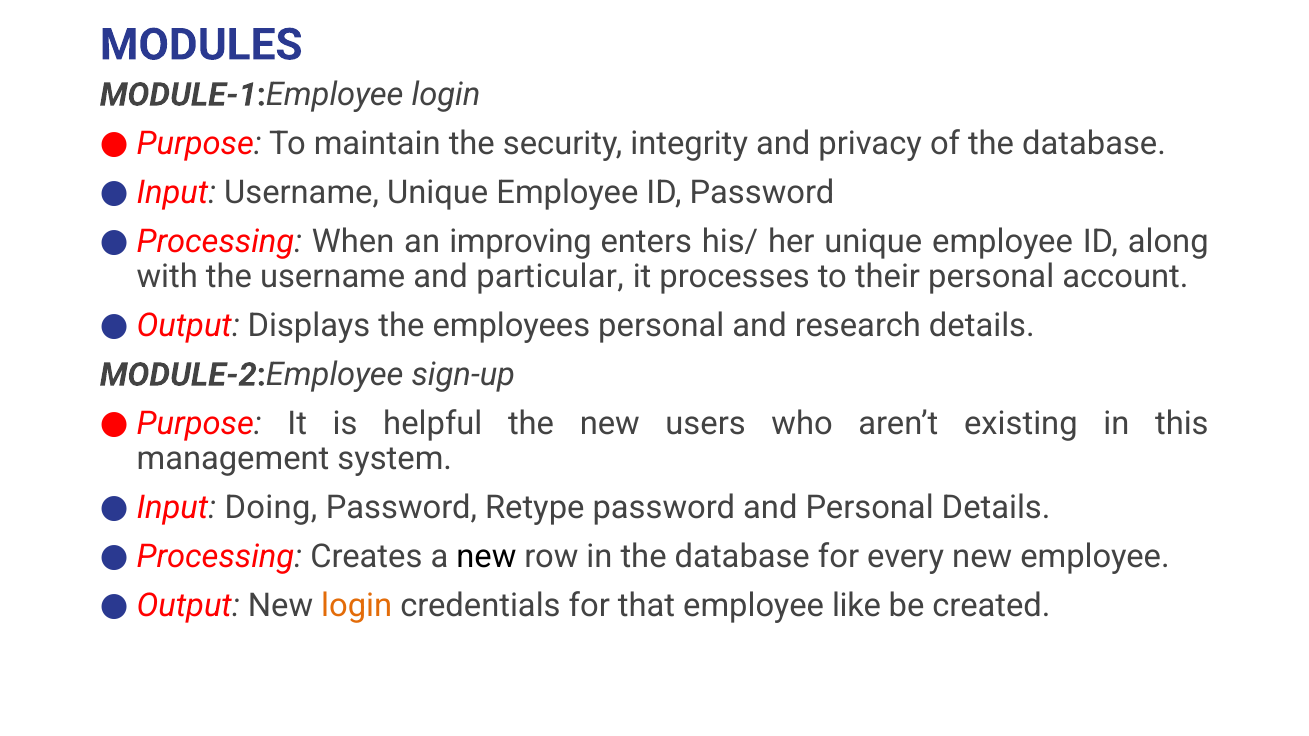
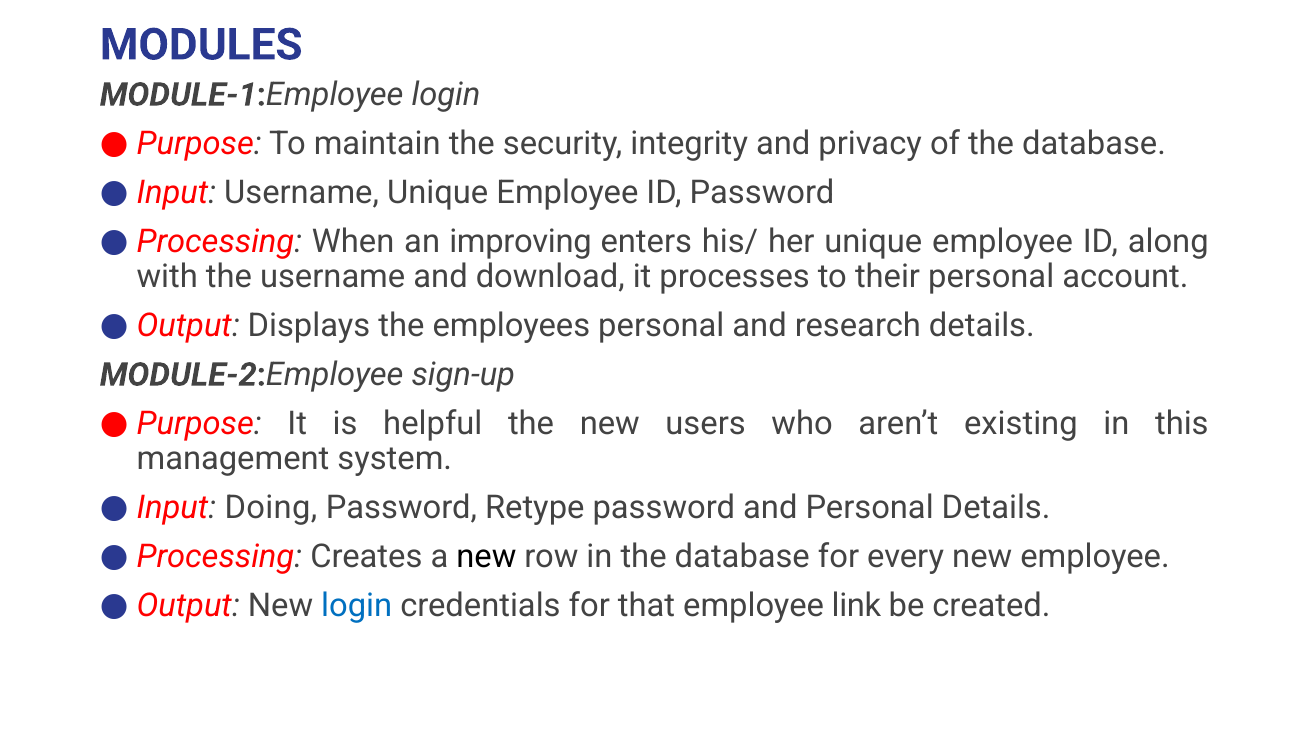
particular: particular -> download
login at (357, 606) colour: orange -> blue
like: like -> link
